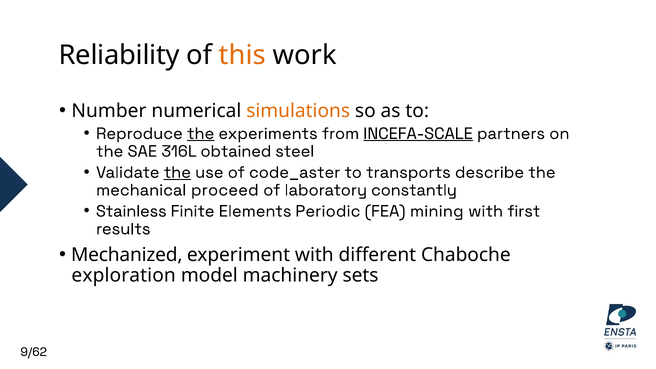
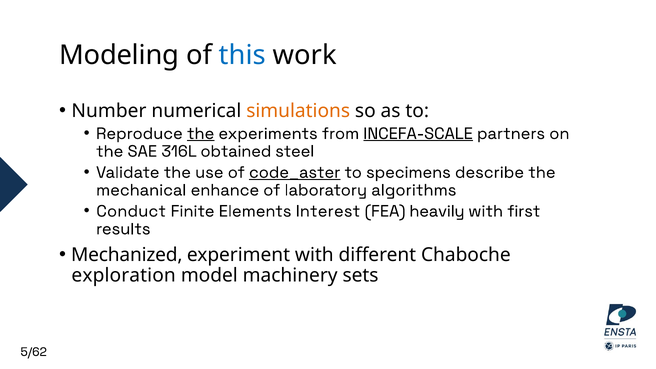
Reliability: Reliability -> Modeling
this colour: orange -> blue
the at (177, 172) underline: present -> none
code_aster underline: none -> present
transports: transports -> specimens
proceed: proceed -> enhance
constantly: constantly -> algorithms
Stainless: Stainless -> Conduct
Periodic: Periodic -> Interest
mining: mining -> heavily
9/62: 9/62 -> 5/62
